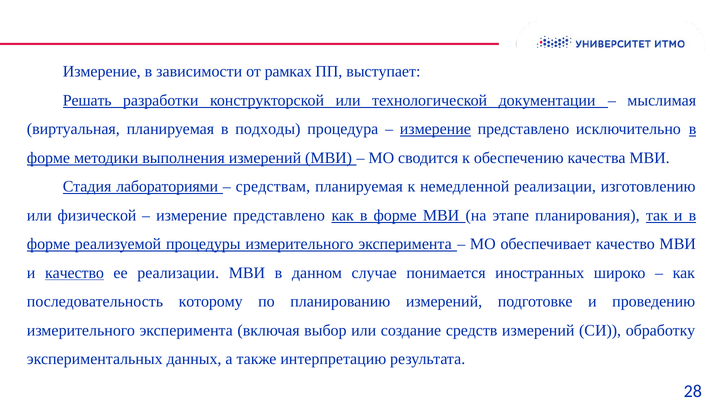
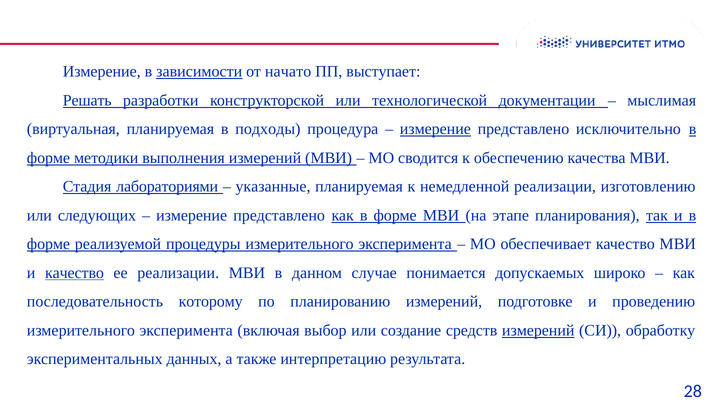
зависимости underline: none -> present
рамках: рамках -> начато
средствам: средствам -> указанные
физической: физической -> следующих
иностранных: иностранных -> допускаемых
измерений at (538, 330) underline: none -> present
